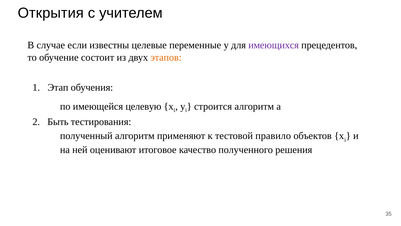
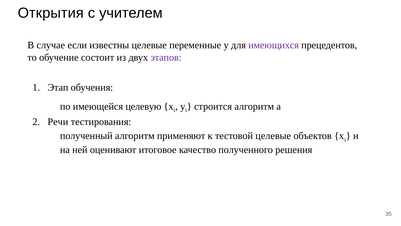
этапов colour: orange -> purple
Быть: Быть -> Речи
тестовой правило: правило -> целевые
